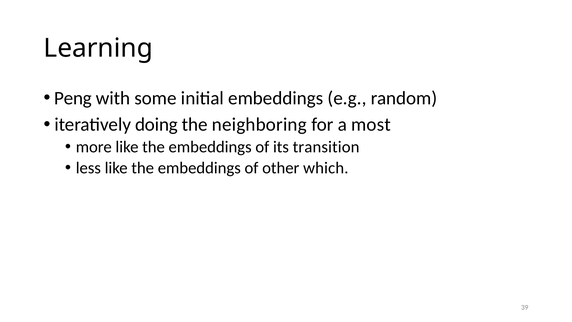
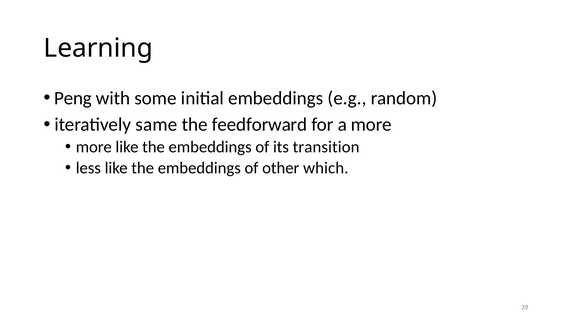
doing: doing -> same
neighboring: neighboring -> feedforward
a most: most -> more
